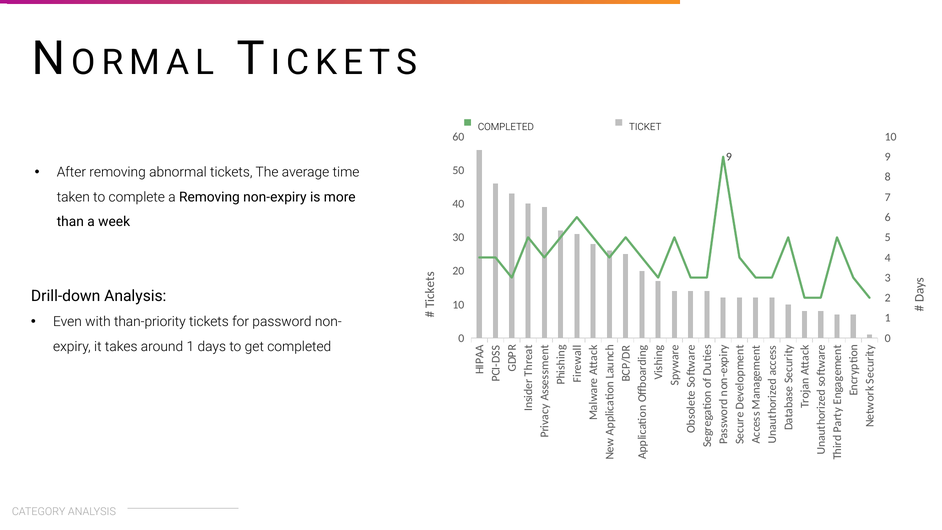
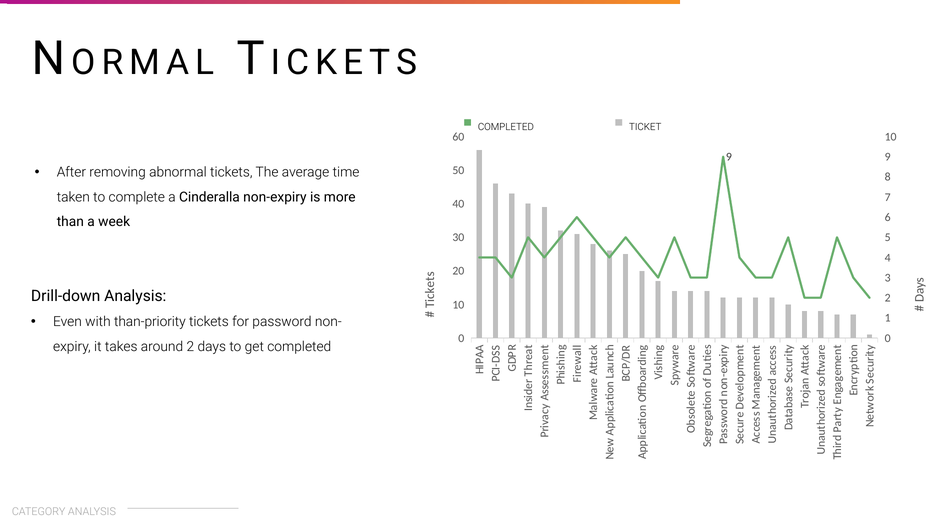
a Removing: Removing -> Cinderalla
around 1: 1 -> 2
